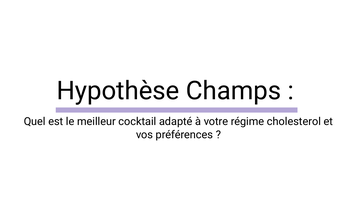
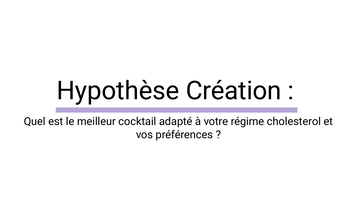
Champs: Champs -> Création
